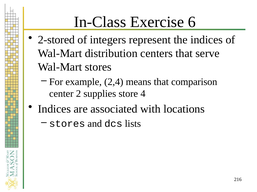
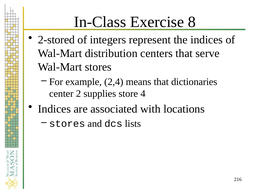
6: 6 -> 8
comparison: comparison -> dictionaries
